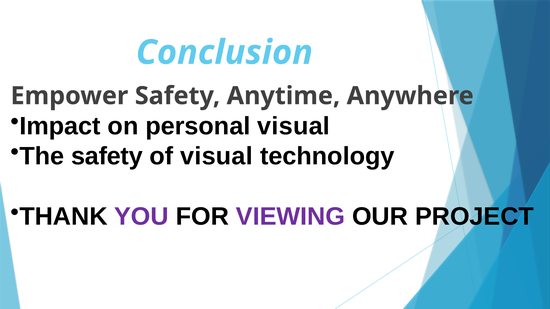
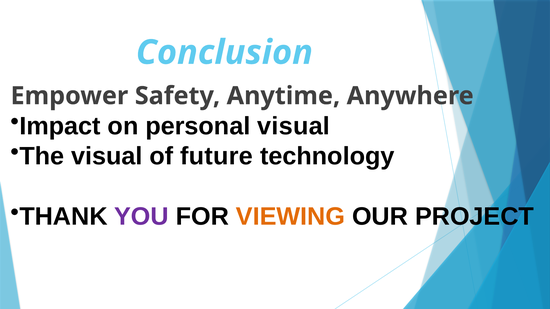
The safety: safety -> visual
of visual: visual -> future
VIEWING colour: purple -> orange
